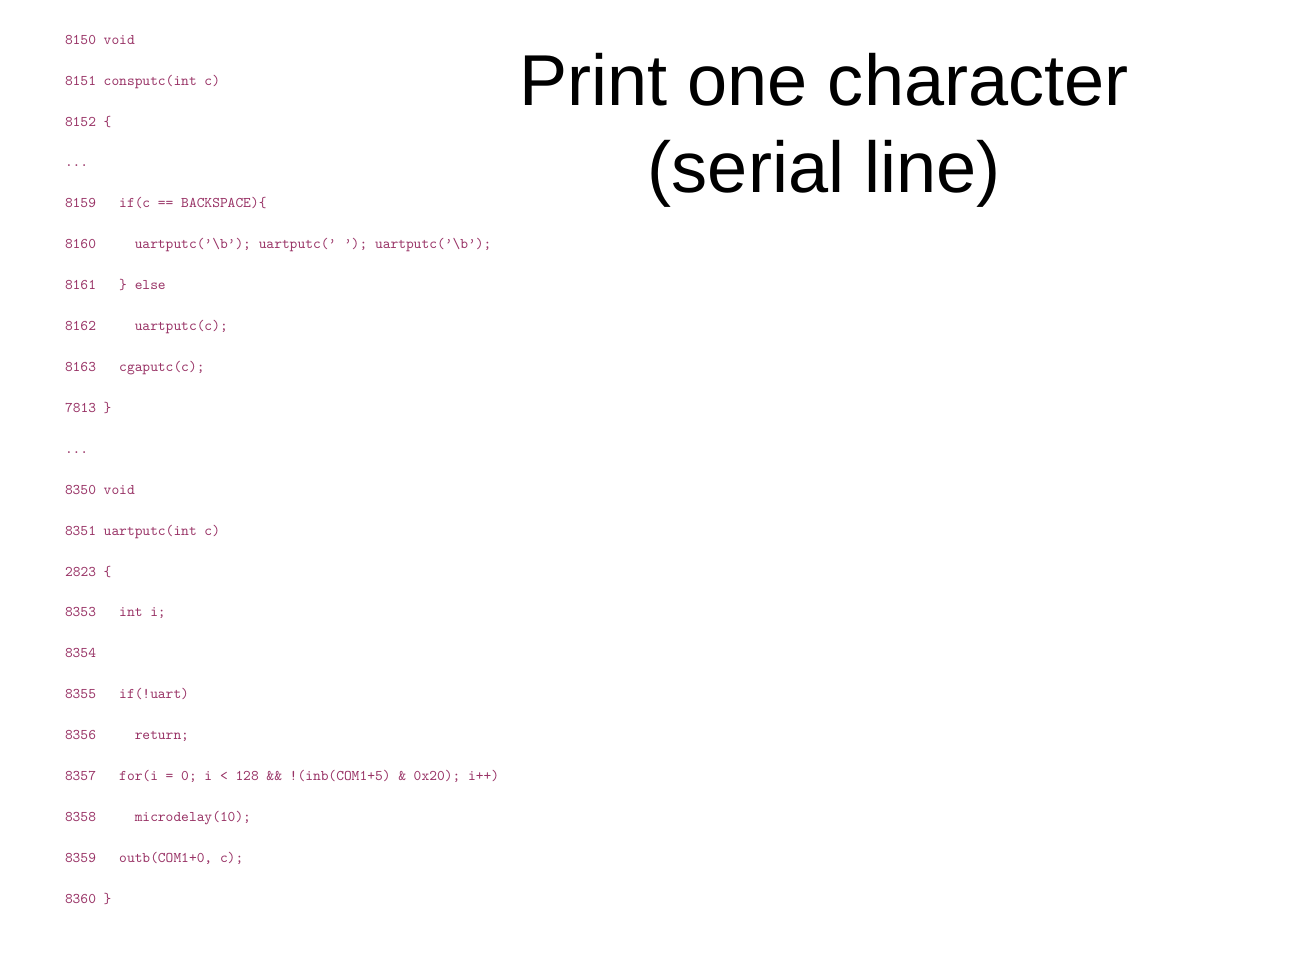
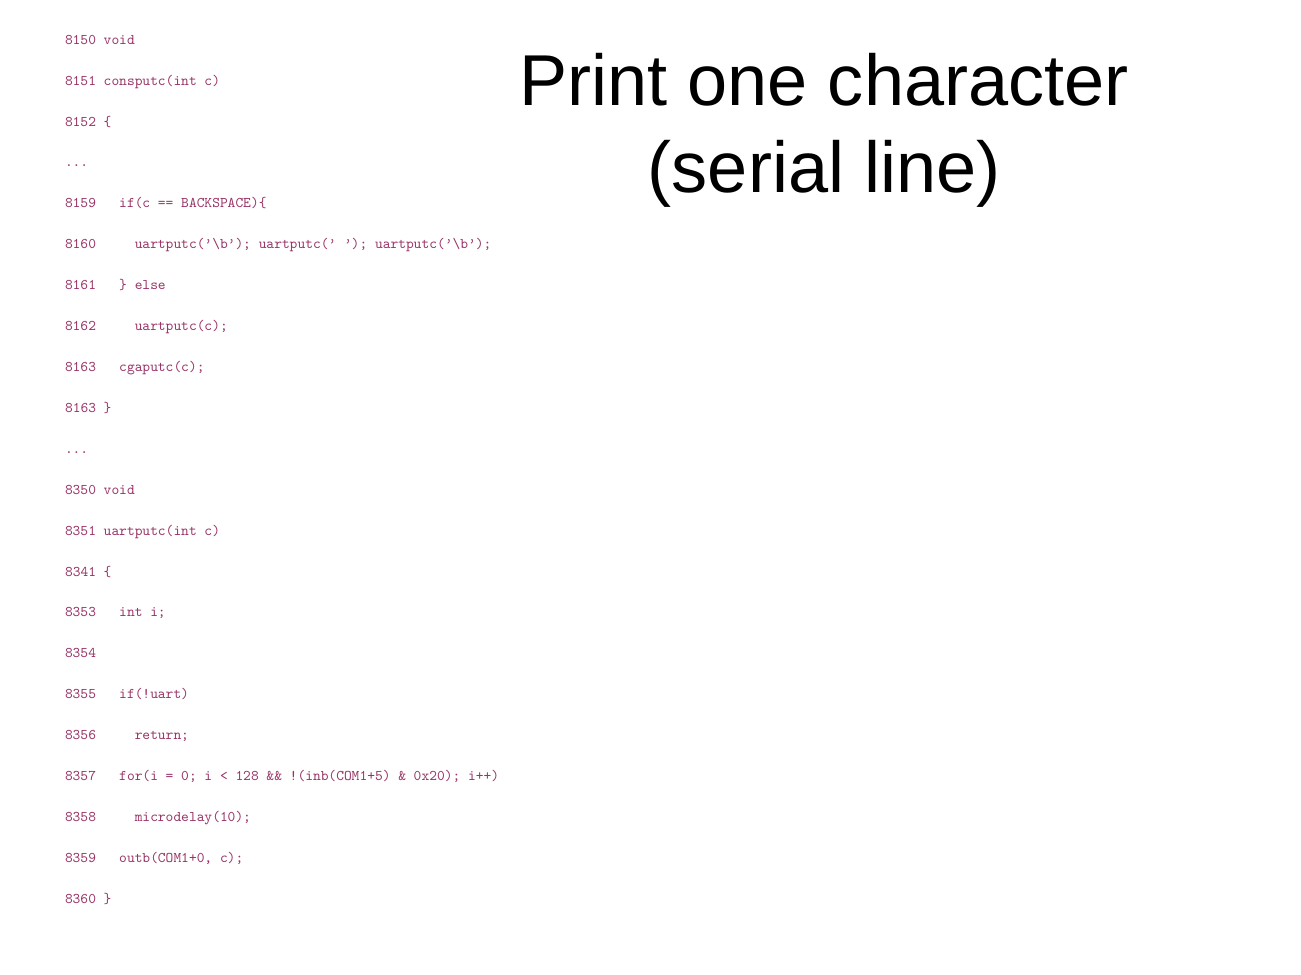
7813 at (81, 408): 7813 -> 8163
2823: 2823 -> 8341
